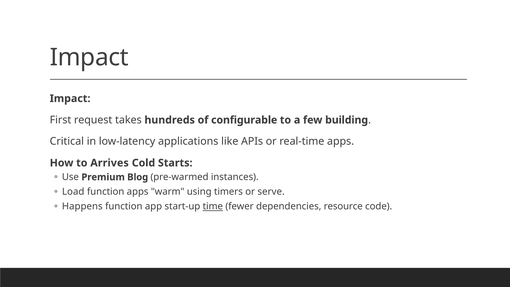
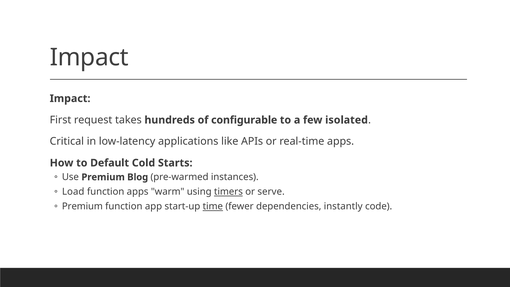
building: building -> isolated
Arrives: Arrives -> Default
timers underline: none -> present
Happens at (82, 206): Happens -> Premium
resource: resource -> instantly
